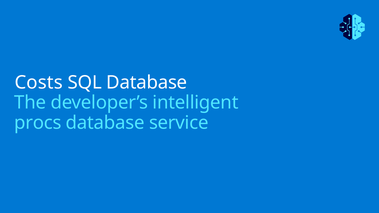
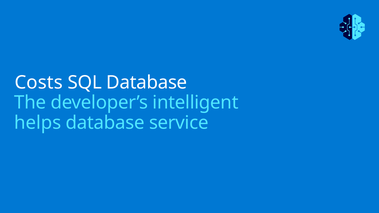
procs: procs -> helps
